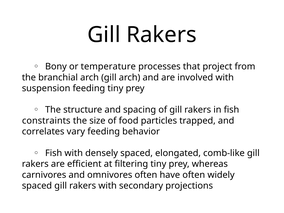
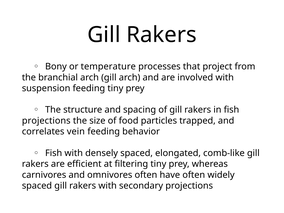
constraints at (46, 121): constraints -> projections
vary: vary -> vein
